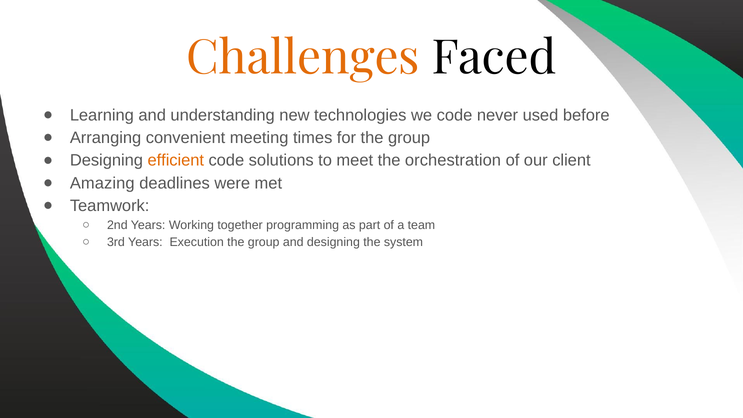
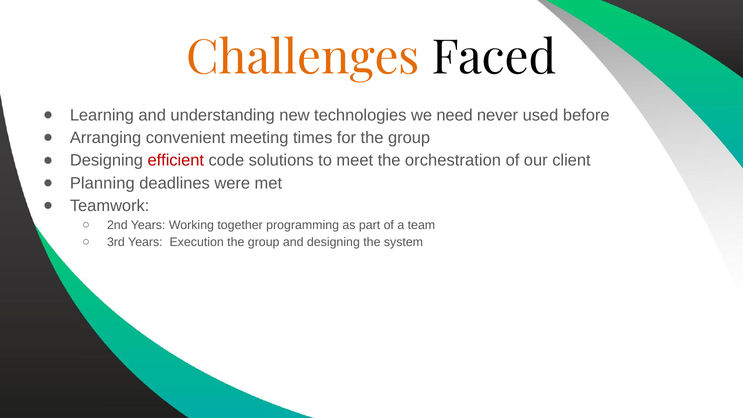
we code: code -> need
efficient colour: orange -> red
Amazing: Amazing -> Planning
